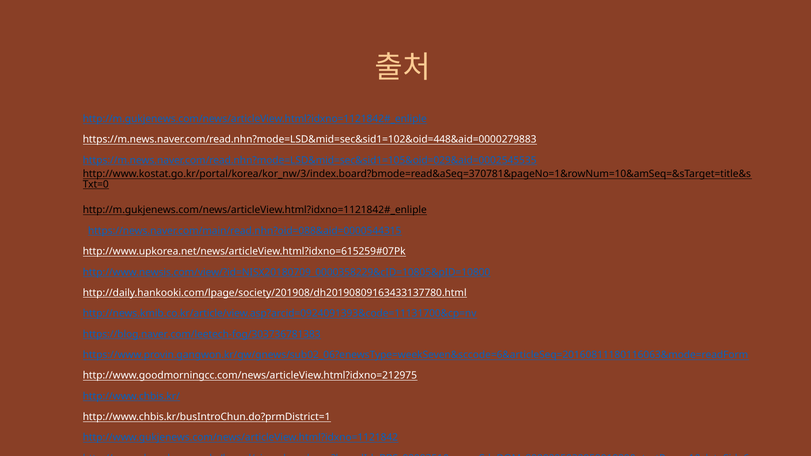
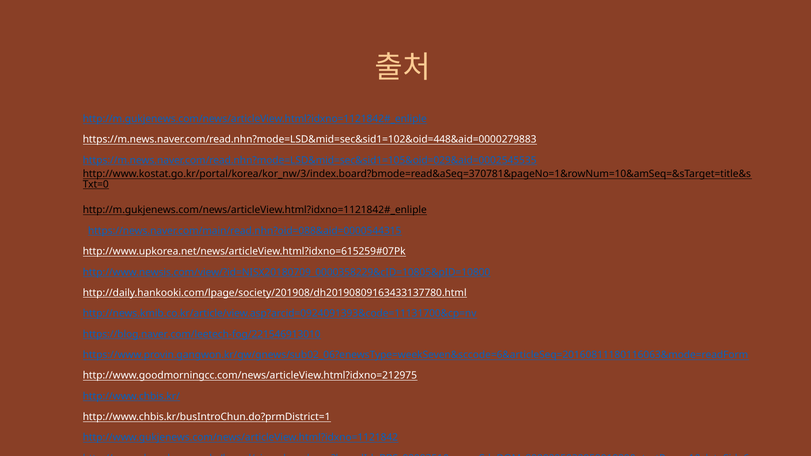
https://blog.naver.com/leetech-fog/303736781383: https://blog.naver.com/leetech-fog/303736781383 -> https://blog.naver.com/leetech-fog/221546913010
